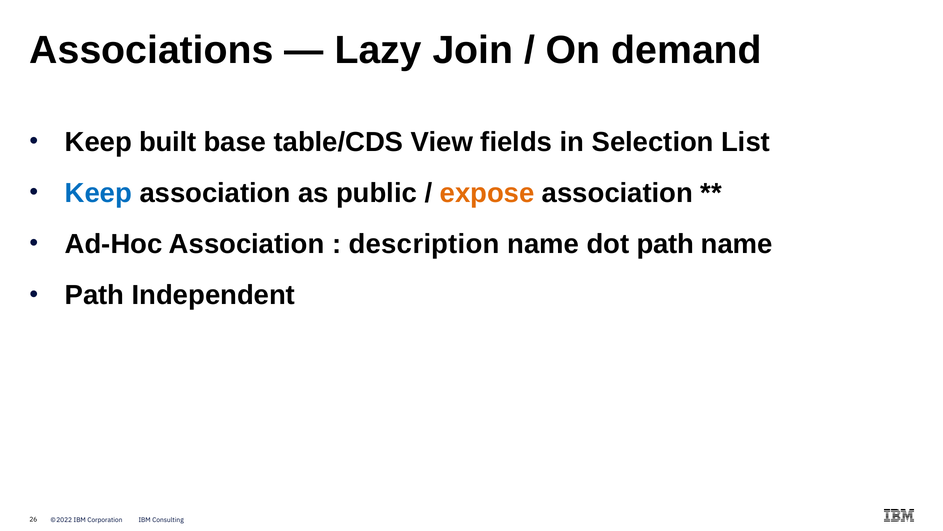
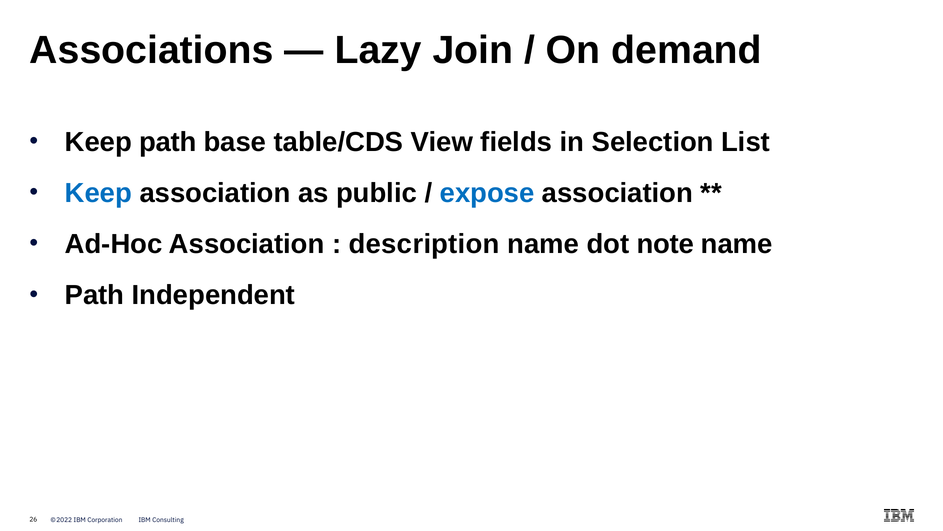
Keep built: built -> path
expose colour: orange -> blue
dot path: path -> note
